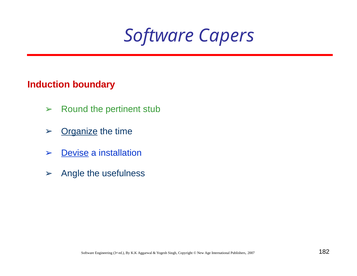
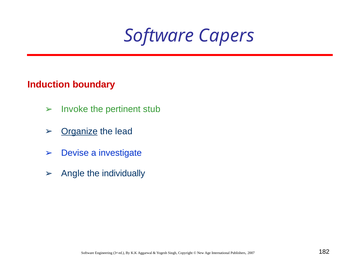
Round: Round -> Invoke
time: time -> lead
Devise underline: present -> none
installation: installation -> investigate
usefulness: usefulness -> individually
